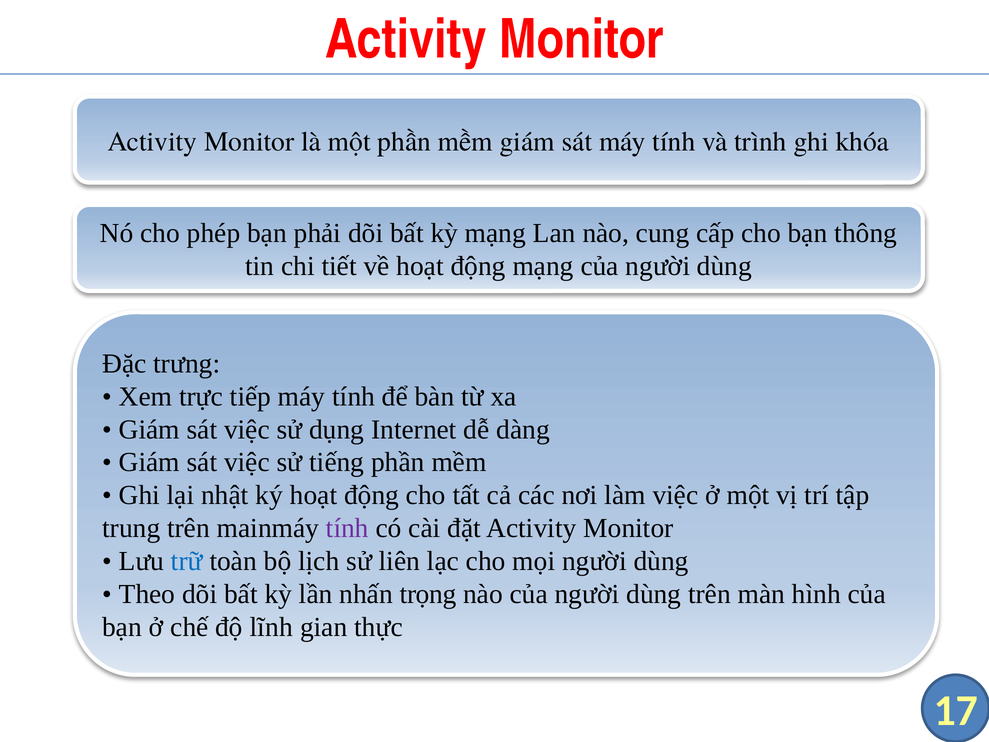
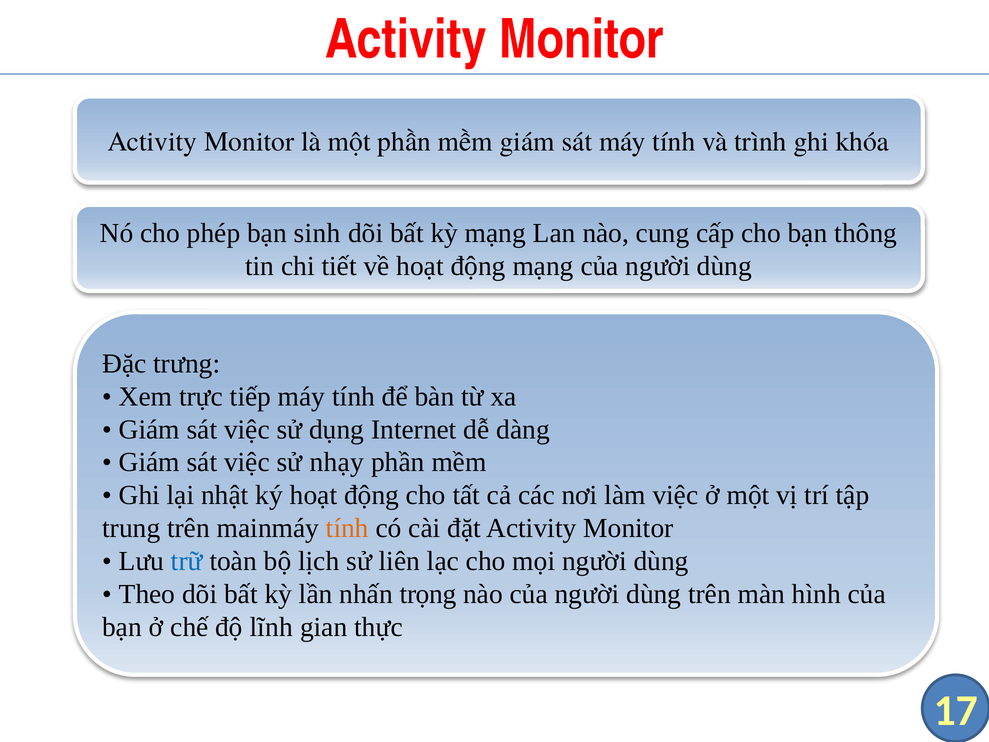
phải: phải -> sinh
tiếng: tiếng -> nhạy
tính at (347, 528) colour: purple -> orange
